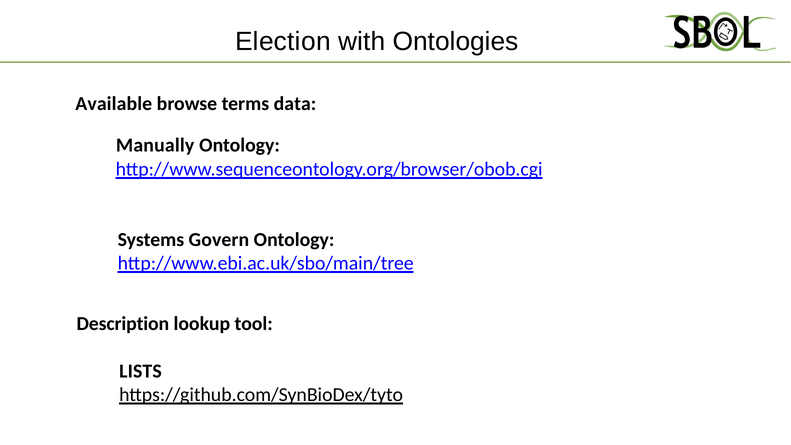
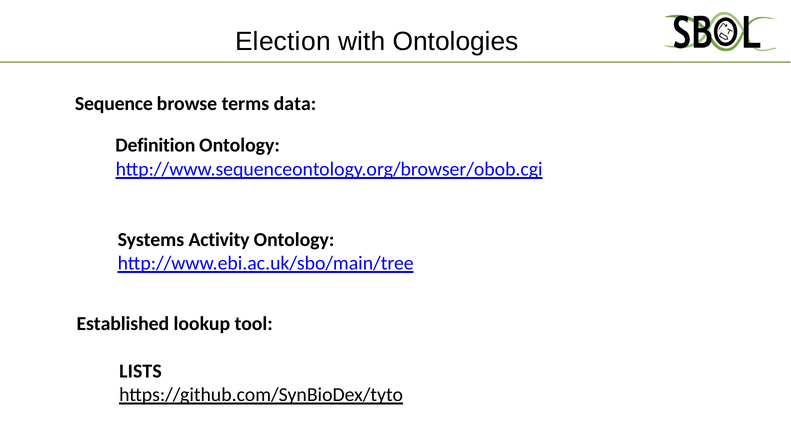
Available: Available -> Sequence
Manually: Manually -> Definition
Govern: Govern -> Activity
Description: Description -> Established
